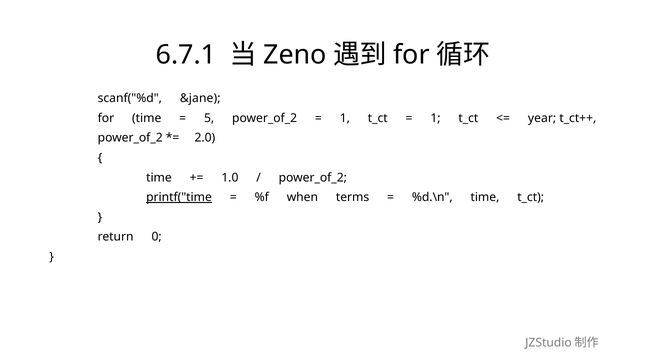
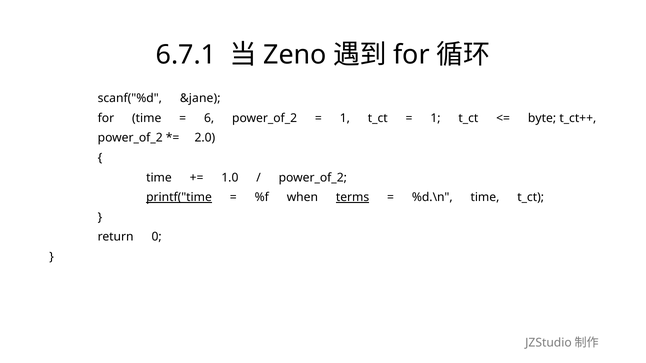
5: 5 -> 6
year: year -> byte
terms underline: none -> present
